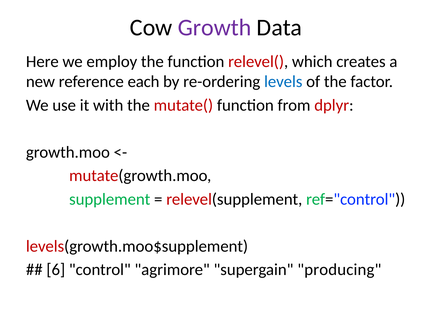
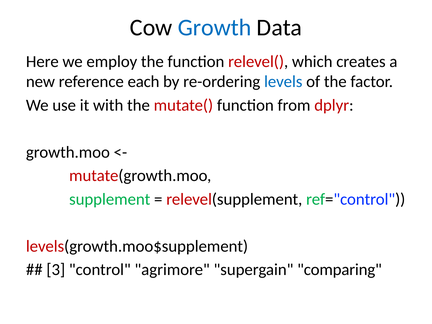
Growth colour: purple -> blue
6: 6 -> 3
producing: producing -> comparing
